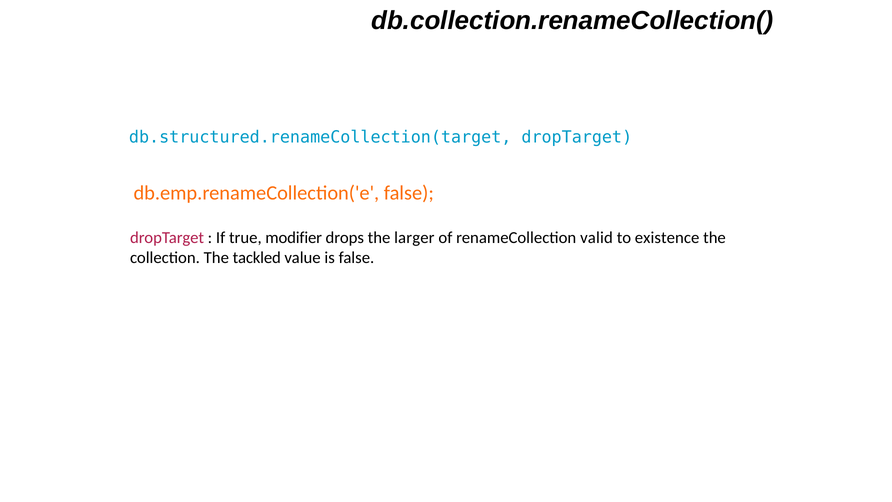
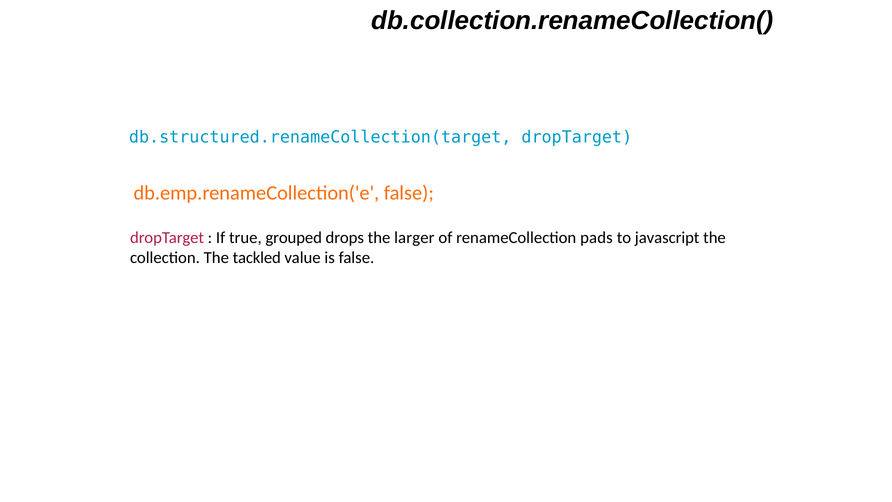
modifier: modifier -> grouped
valid: valid -> pads
existence: existence -> javascript
